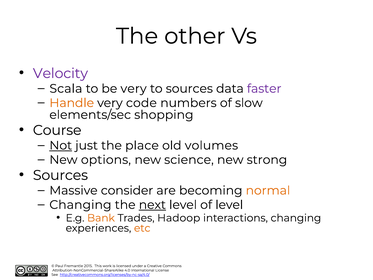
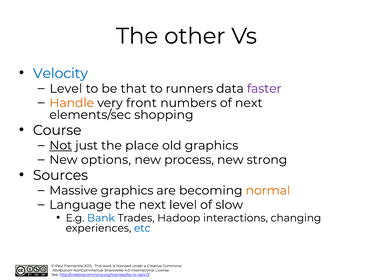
Velocity colour: purple -> blue
Scala at (66, 89): Scala -> Level
be very: very -> that
to sources: sources -> runners
code: code -> front
of slow: slow -> next
old volumes: volumes -> graphics
science: science -> process
Massive consider: consider -> graphics
Changing at (80, 205): Changing -> Language
next at (152, 205) underline: present -> none
of level: level -> slow
Bank colour: orange -> blue
etc colour: orange -> blue
